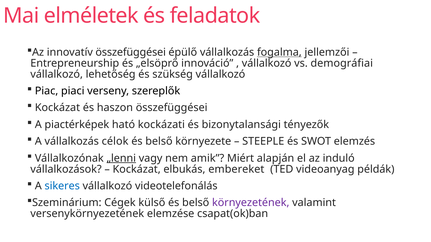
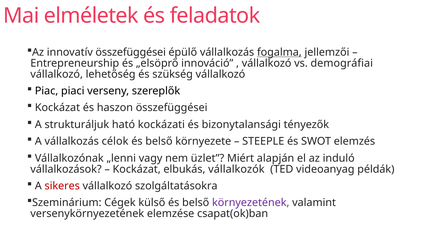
piactérképek: piactérképek -> strukturáljuk
„lenni underline: present -> none
amik: amik -> üzlet
embereket: embereket -> vállalkozók
sikeres colour: blue -> red
videotelefonálás: videotelefonálás -> szolgáltatásokra
